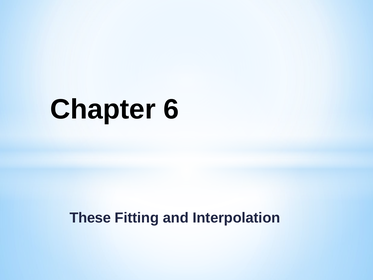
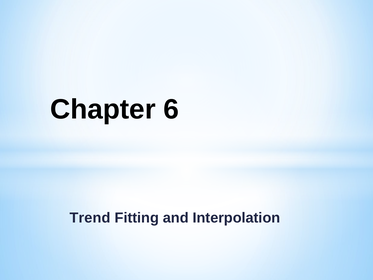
These: These -> Trend
